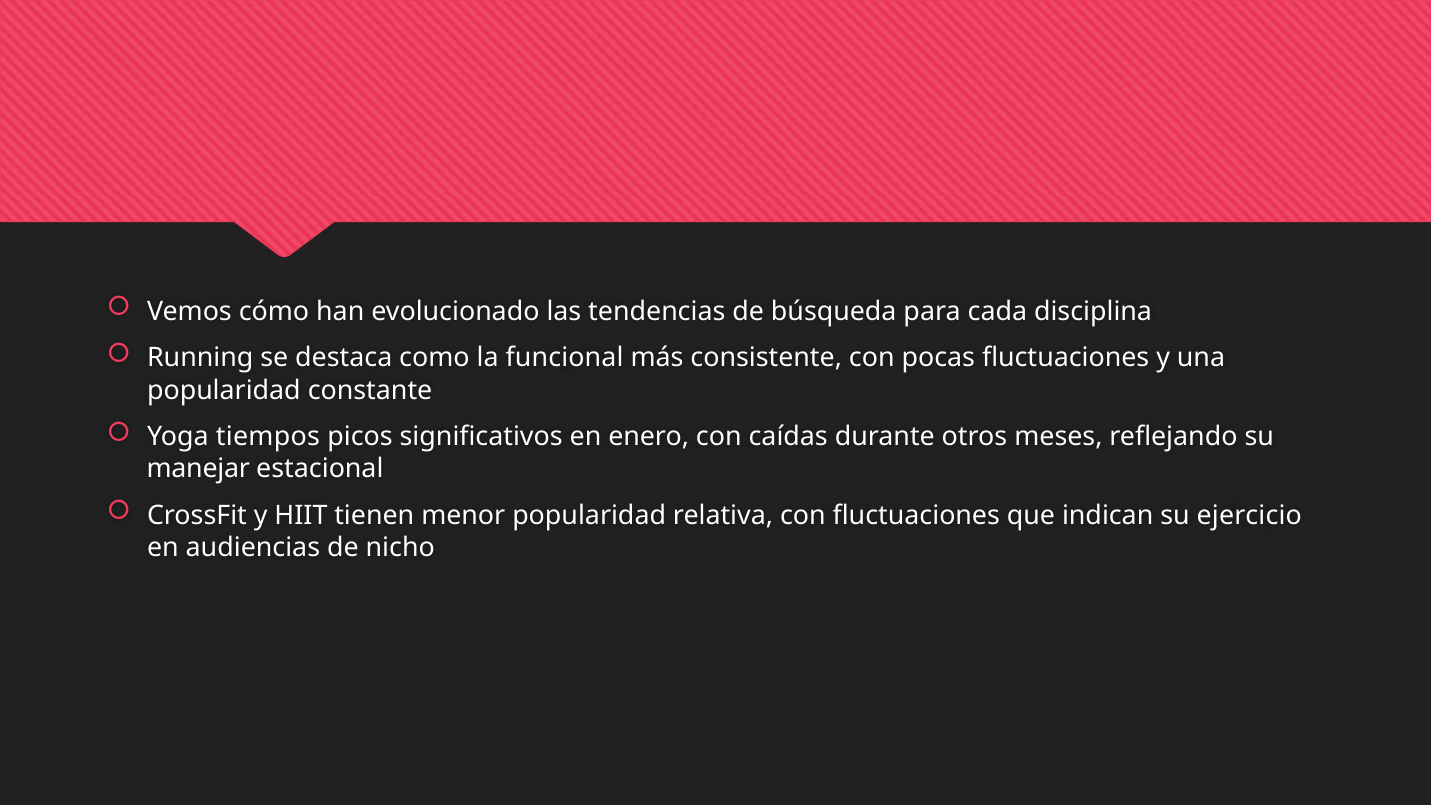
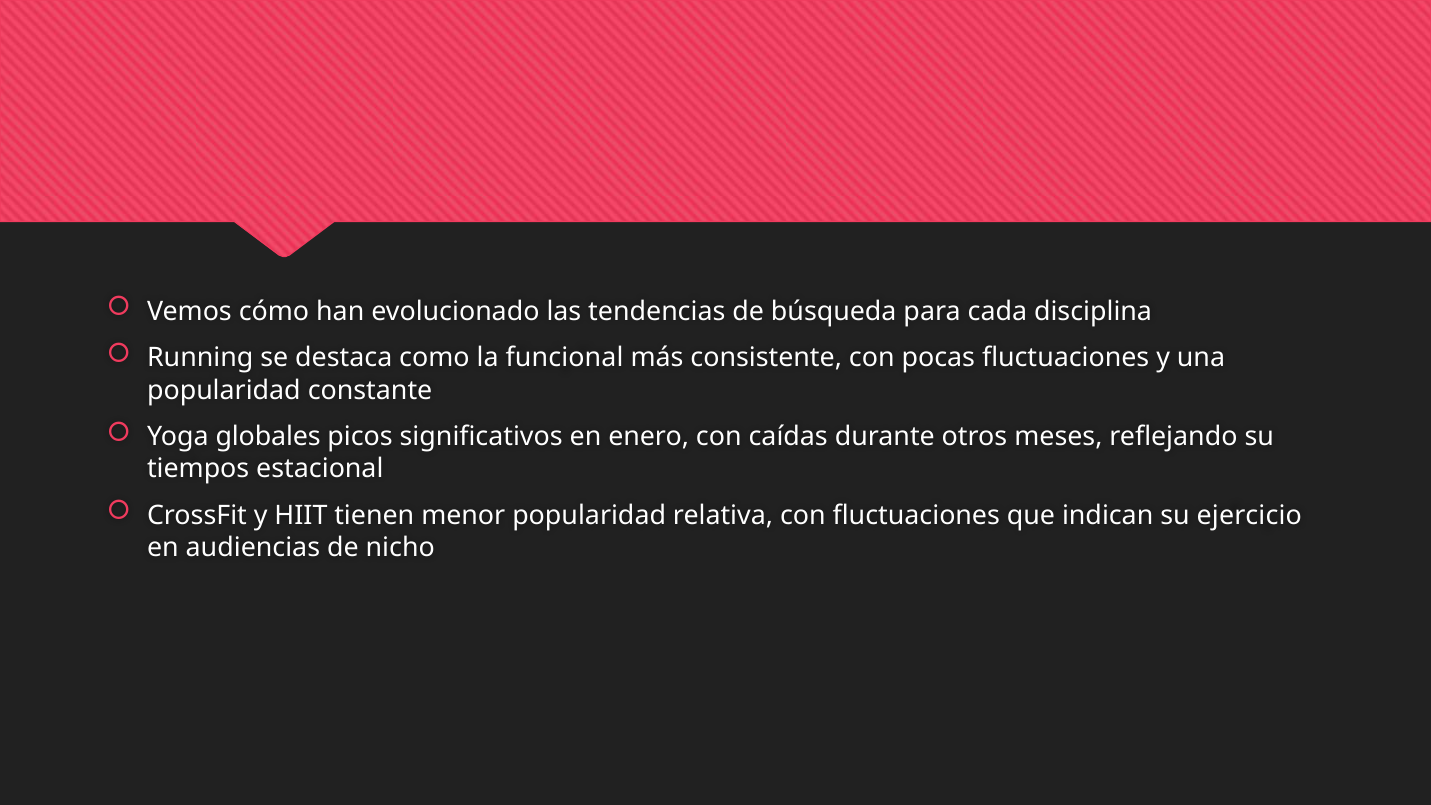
tiempos: tiempos -> globales
manejar: manejar -> tiempos
